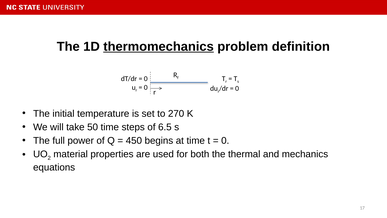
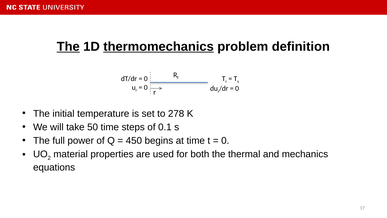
The at (68, 46) underline: none -> present
270: 270 -> 278
6.5: 6.5 -> 0.1
